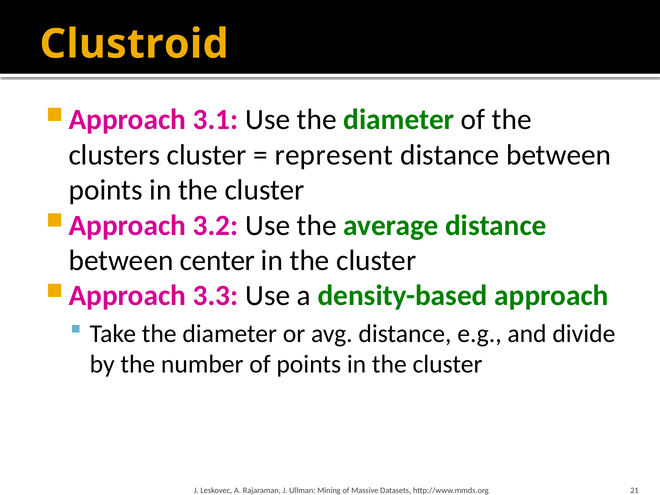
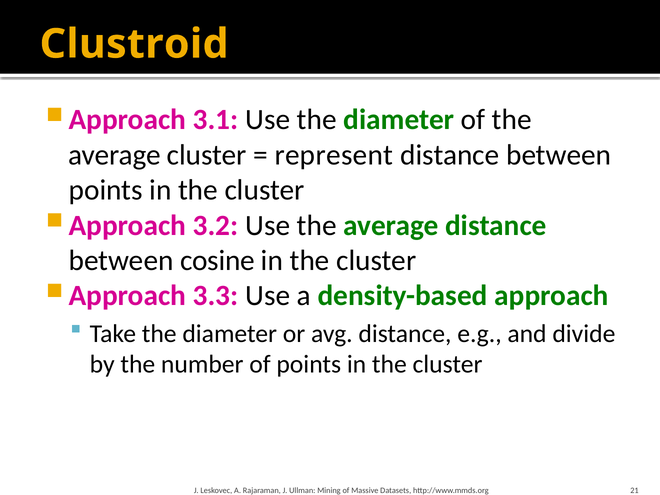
clusters at (114, 155): clusters -> average
center: center -> cosine
